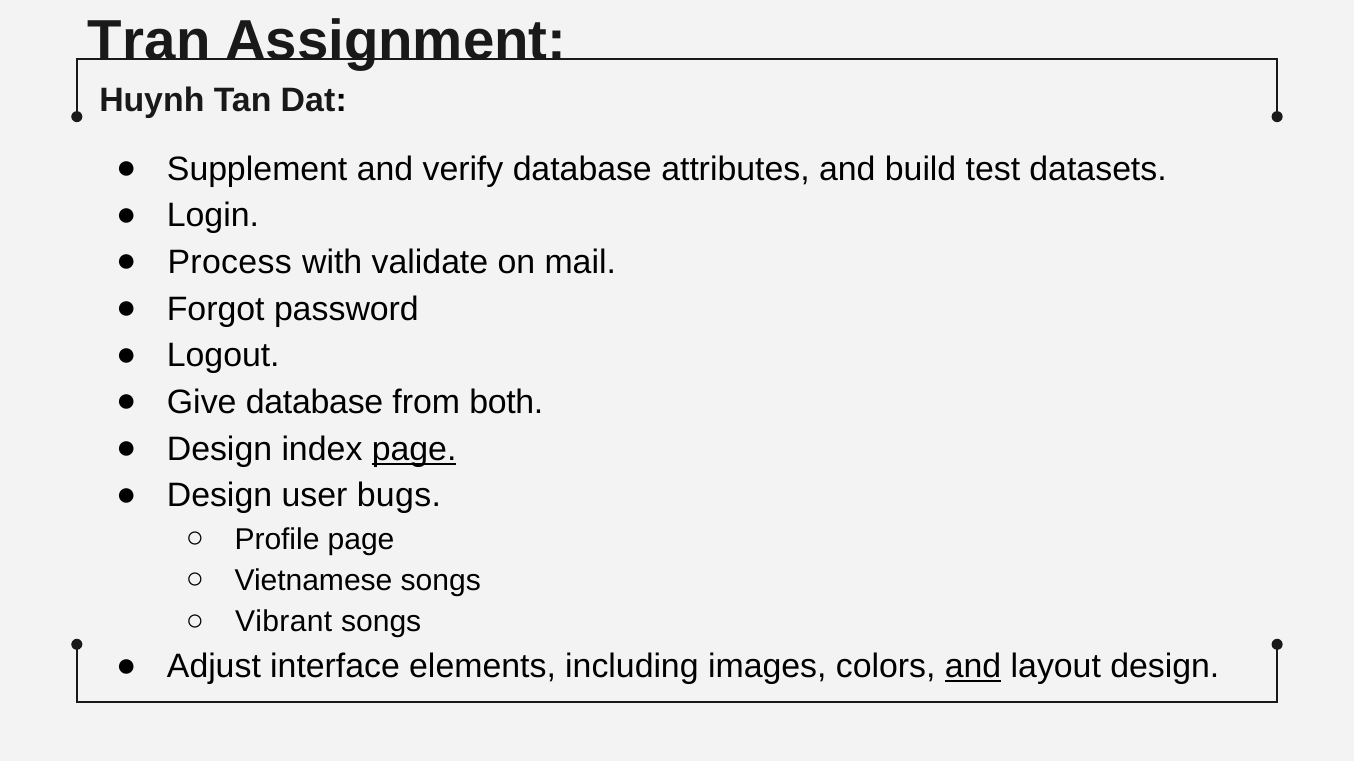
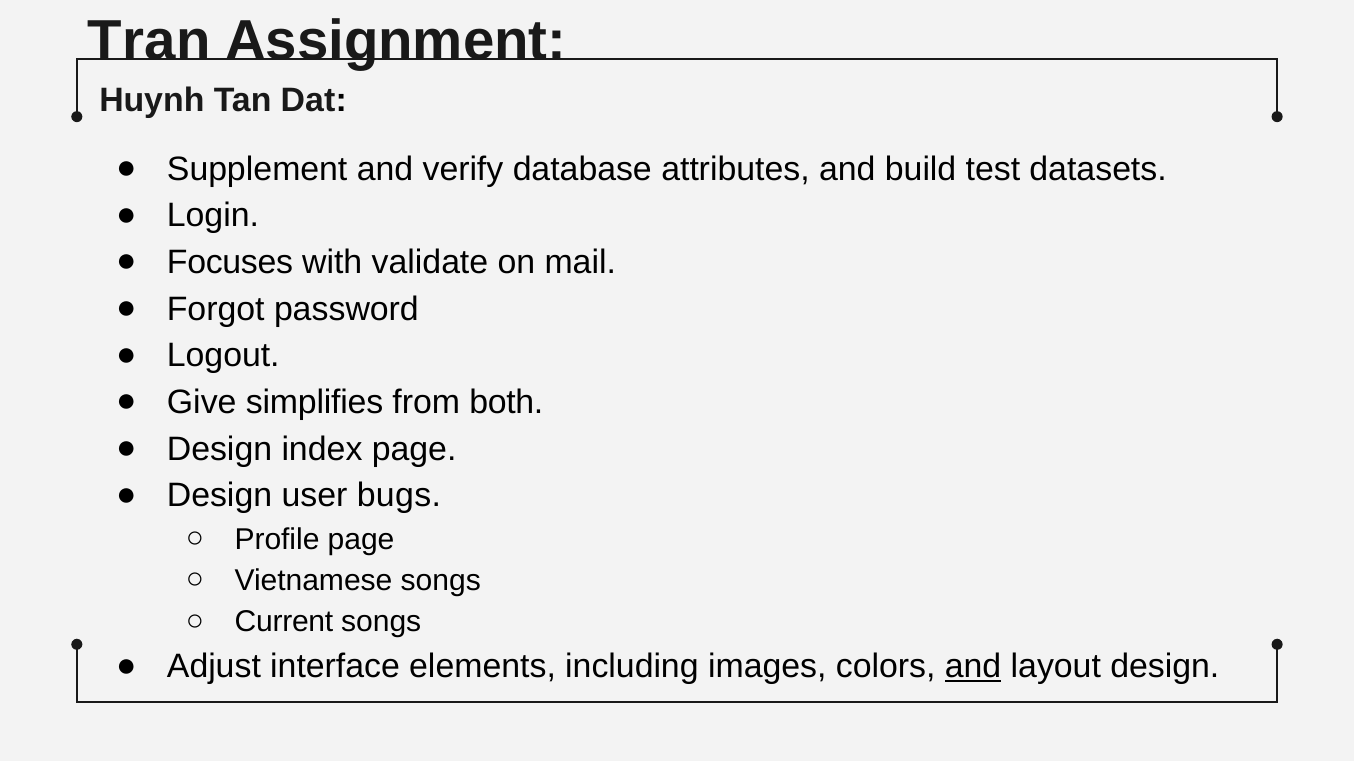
Process: Process -> Focuses
Give database: database -> simplifies
page at (414, 449) underline: present -> none
Vibrant: Vibrant -> Current
